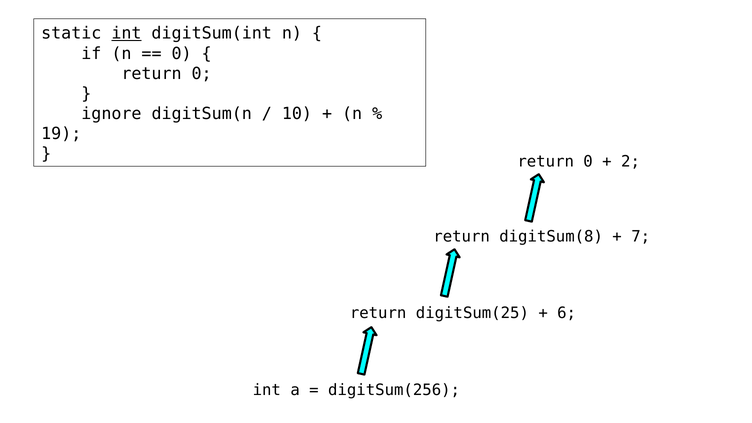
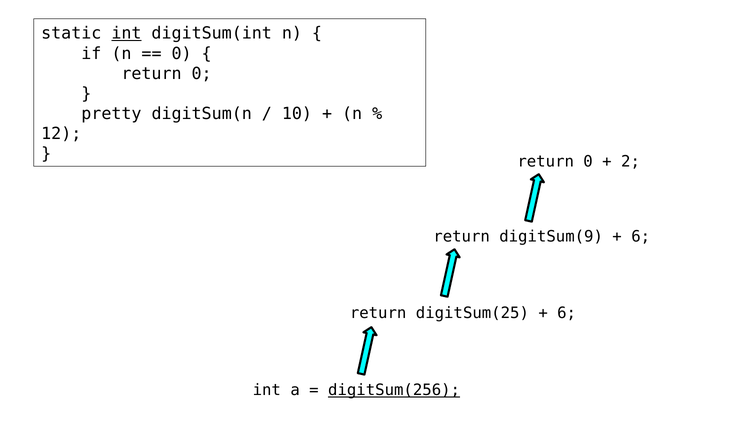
ignore: ignore -> pretty
19: 19 -> 12
digitSum(8: digitSum(8 -> digitSum(9
7 at (641, 237): 7 -> 6
digitSum(256 underline: none -> present
